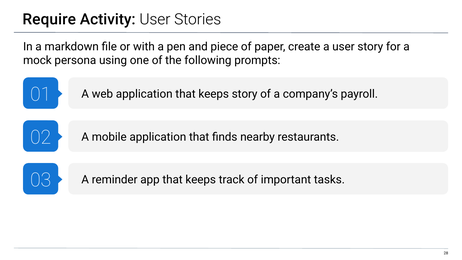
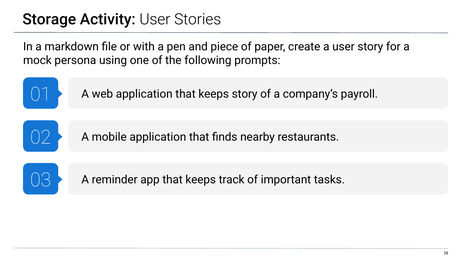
Require: Require -> Storage
